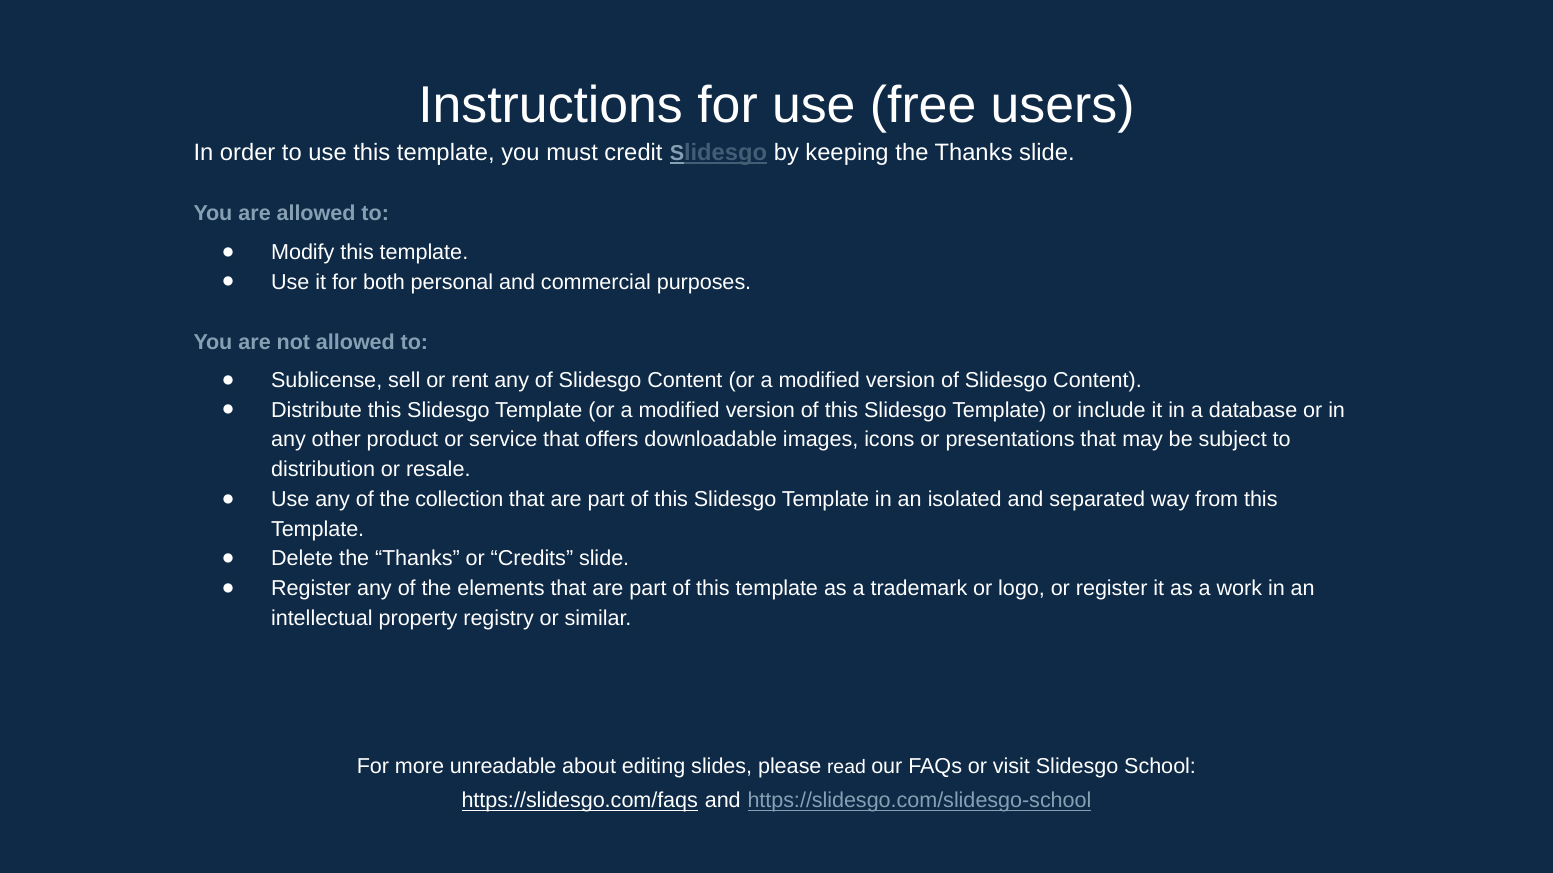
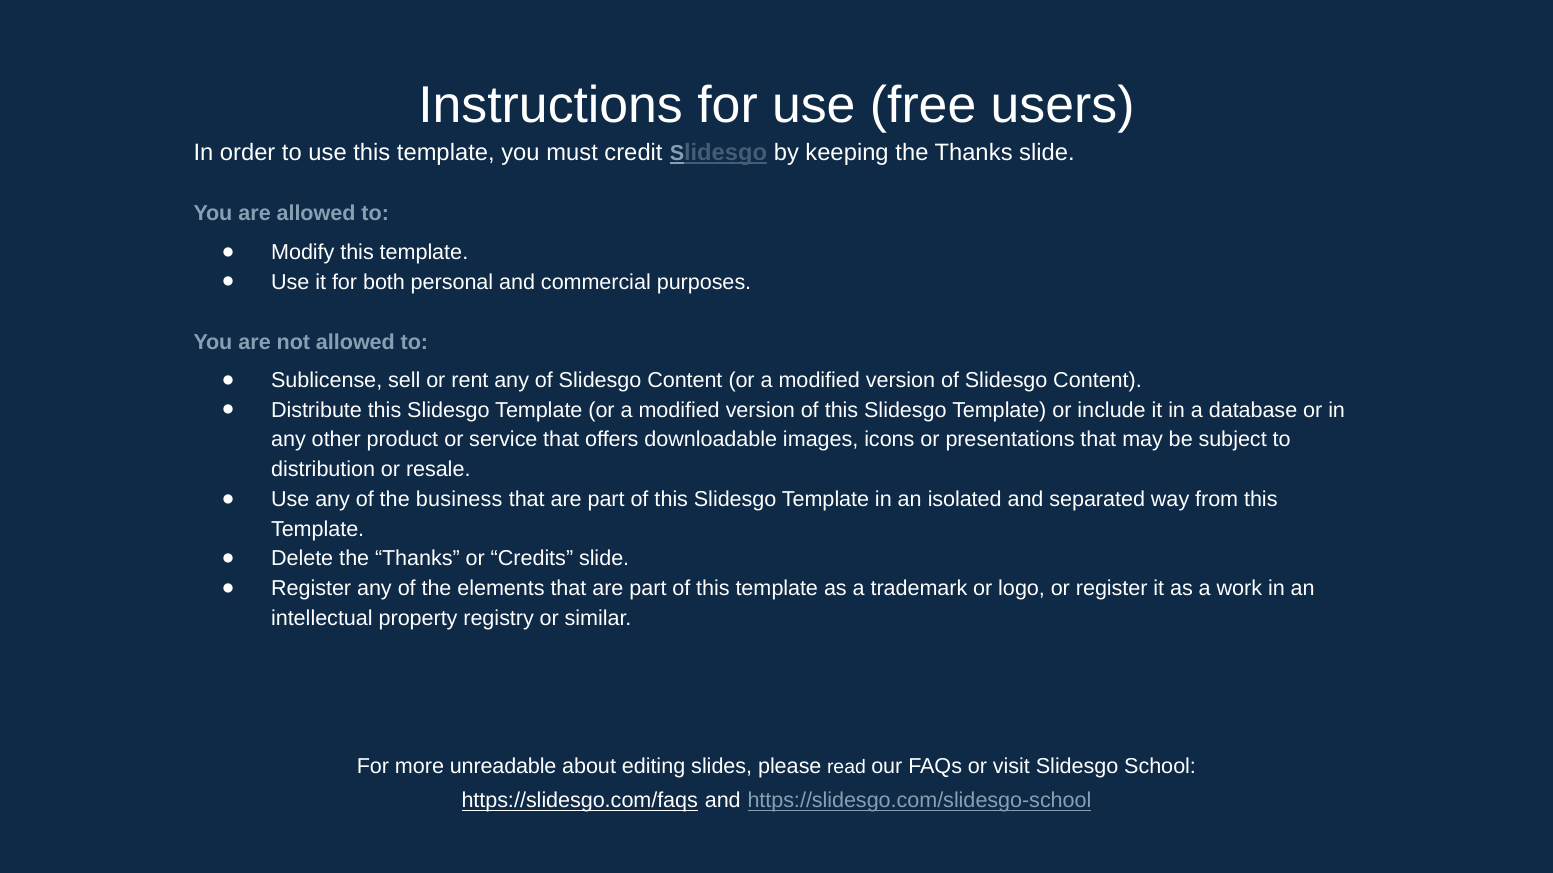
collection: collection -> business
